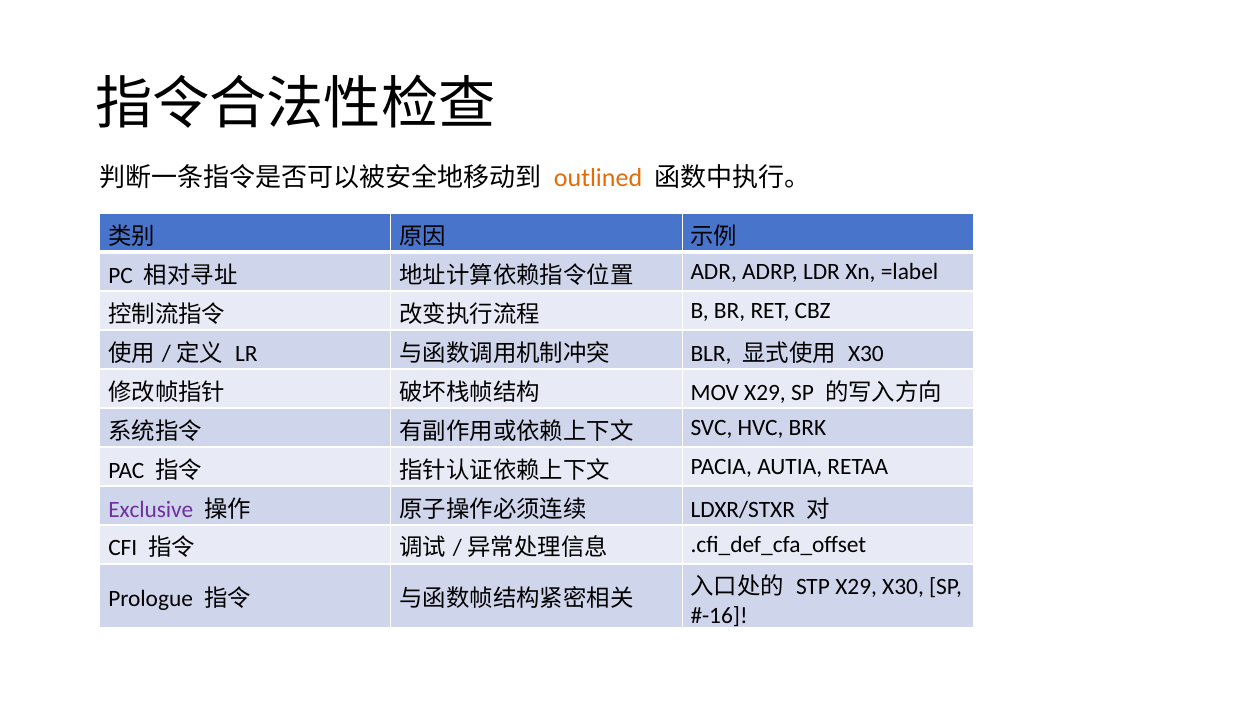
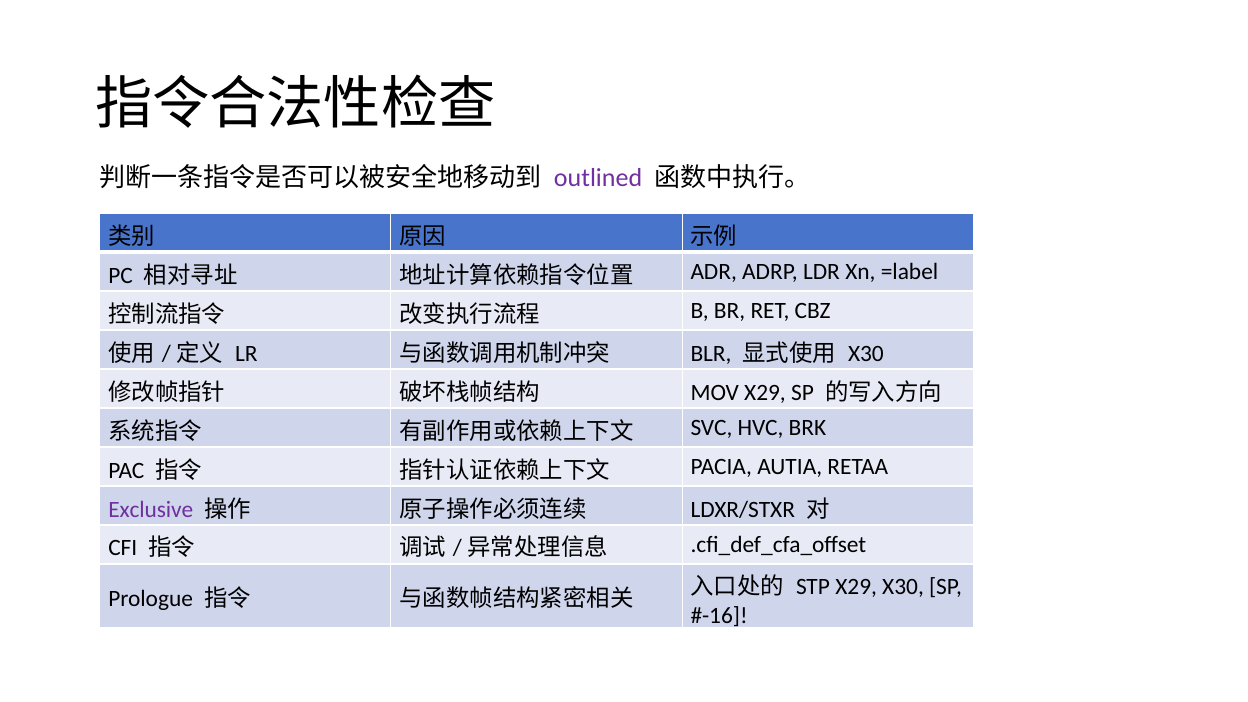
outlined colour: orange -> purple
